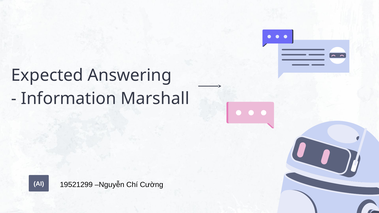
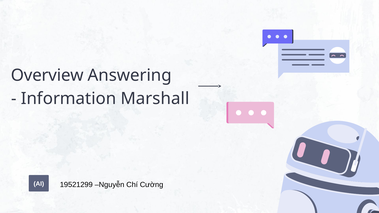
Expected: Expected -> Overview
